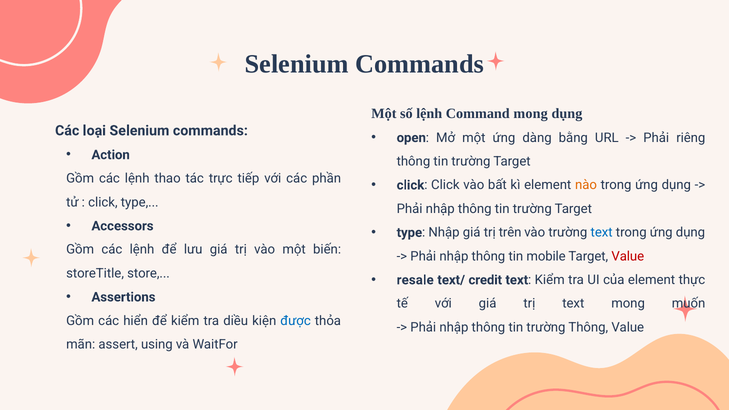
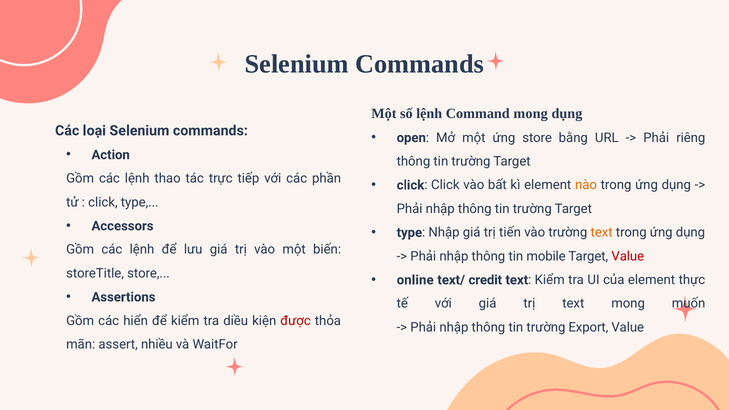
ứng dàng: dàng -> store
trên: trên -> tiến
text at (602, 233) colour: blue -> orange
resale: resale -> online
được colour: blue -> red
trường Thông: Thông -> Export
using: using -> nhiều
